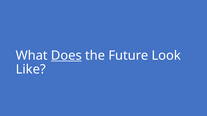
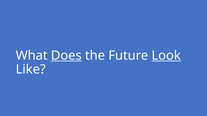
Look underline: none -> present
